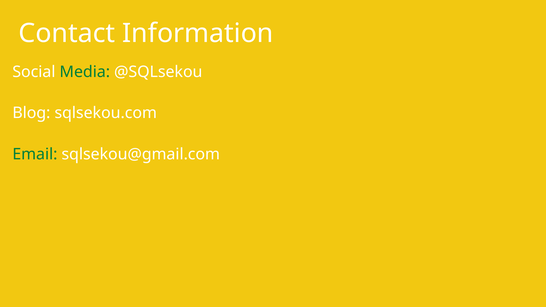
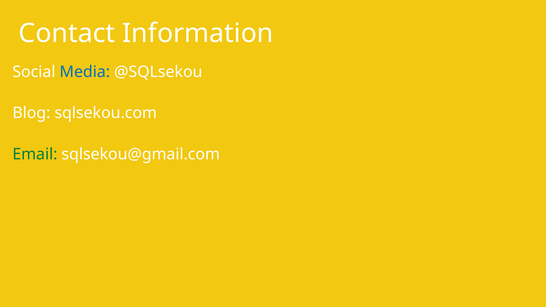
Media colour: green -> blue
